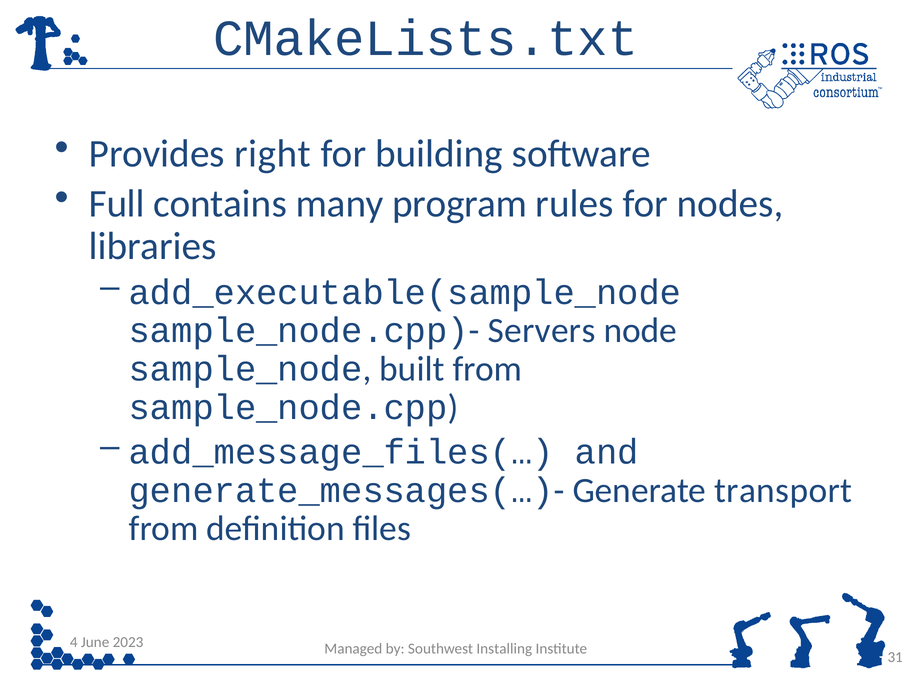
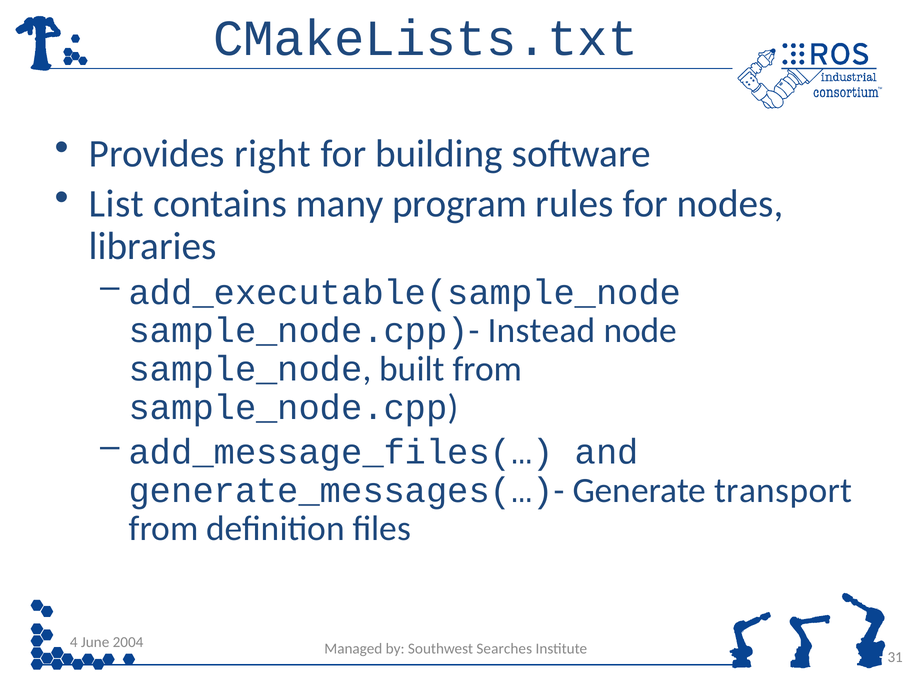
Full: Full -> List
Servers: Servers -> Instead
2023: 2023 -> 2004
Installing: Installing -> Searches
